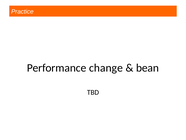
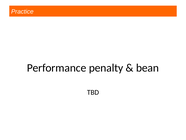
change: change -> penalty
